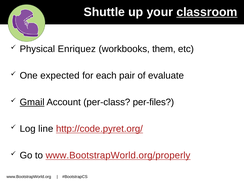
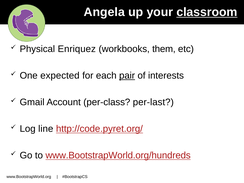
Shuttle: Shuttle -> Angela
pair underline: none -> present
evaluate: evaluate -> interests
Gmail underline: present -> none
per-files: per-files -> per-last
www.BootstrapWorld.org/properly: www.BootstrapWorld.org/properly -> www.BootstrapWorld.org/hundreds
